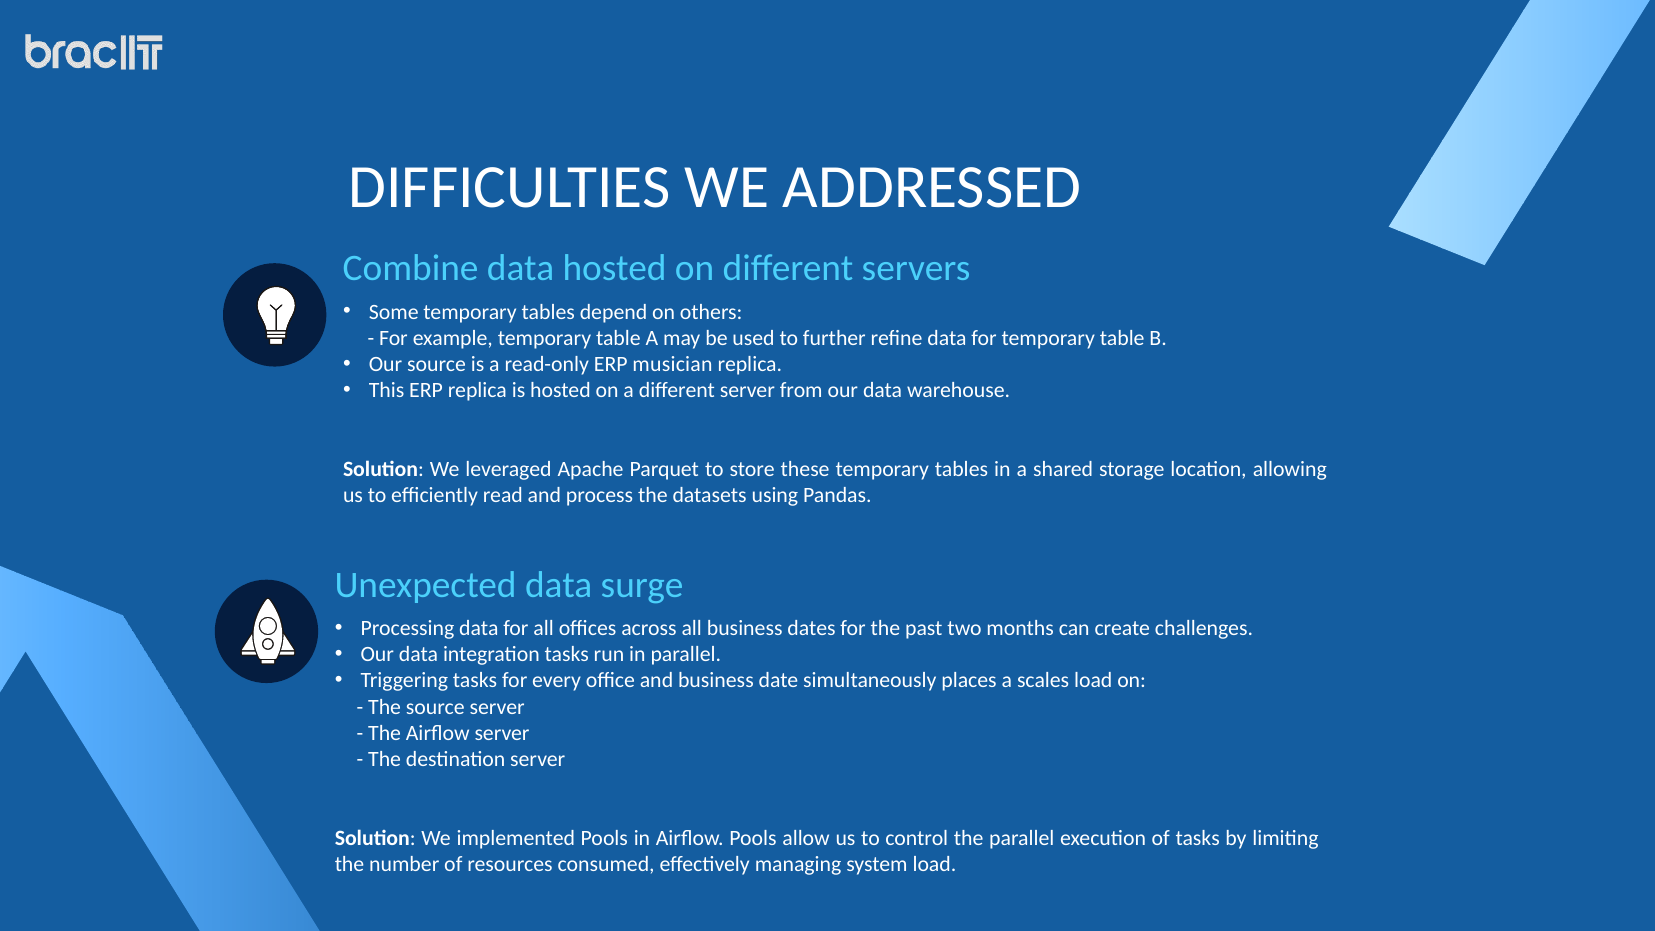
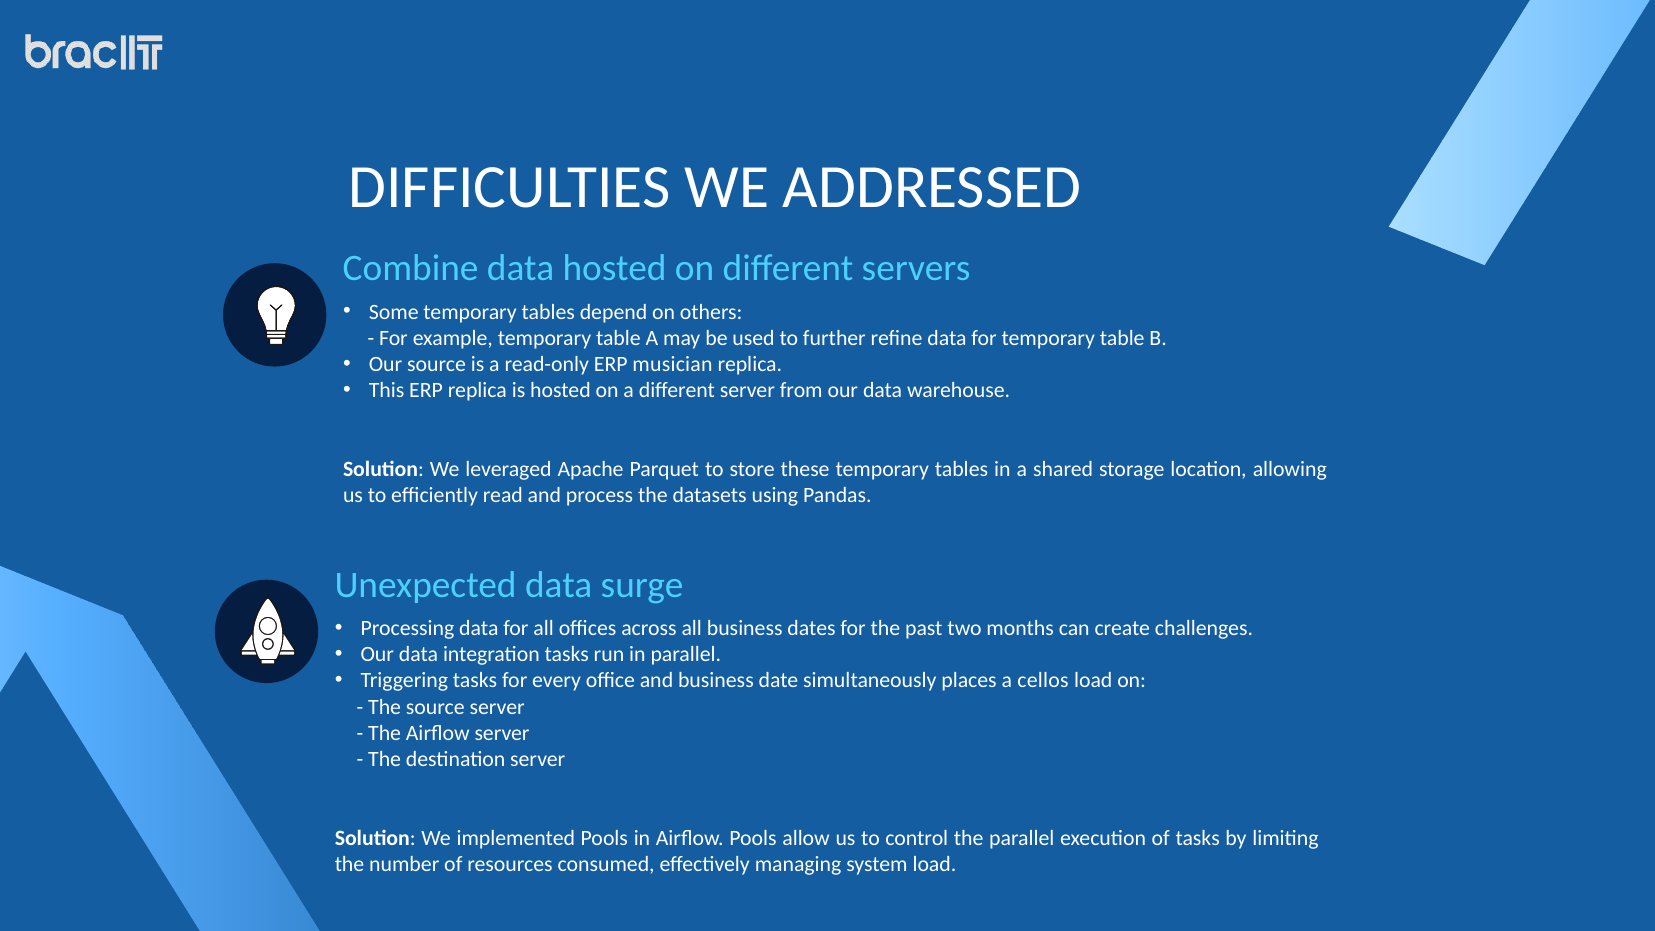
scales: scales -> cellos
